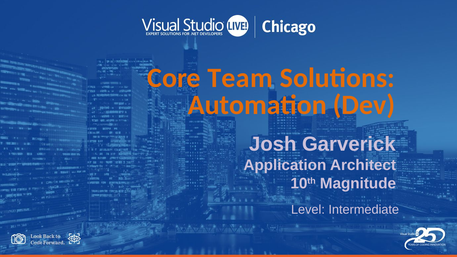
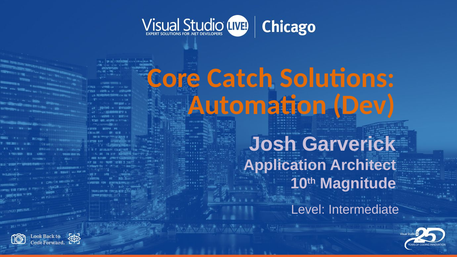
Team: Team -> Catch
